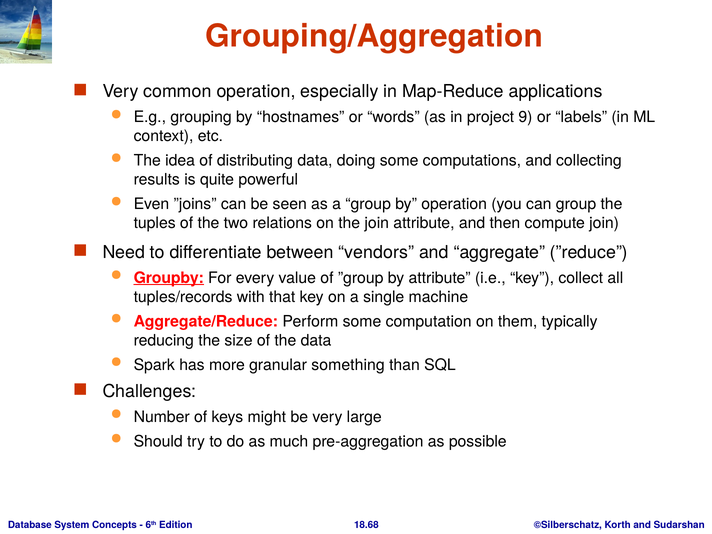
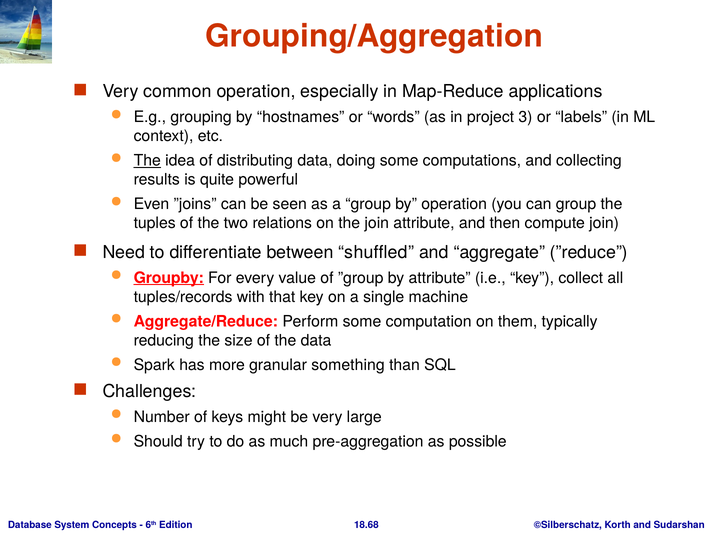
9: 9 -> 3
The at (147, 161) underline: none -> present
vendors: vendors -> shuffled
